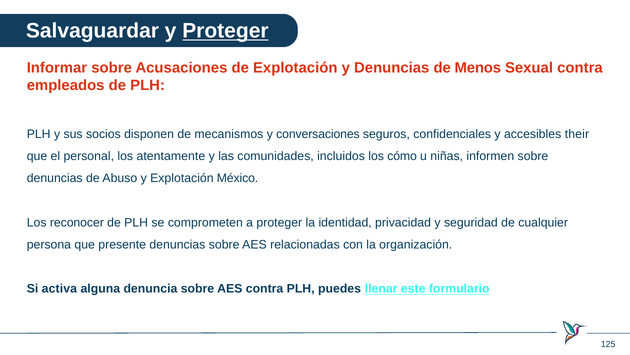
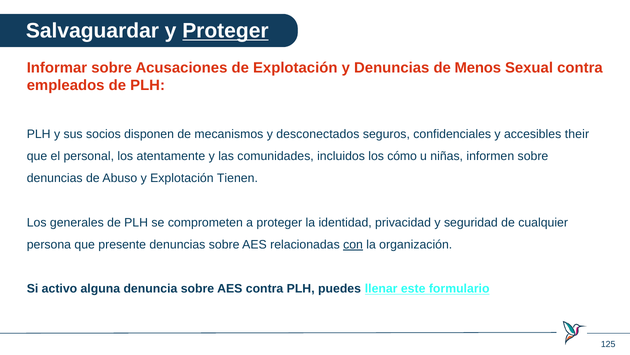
conversaciones: conversaciones -> desconectados
México: México -> Tienen
reconocer: reconocer -> generales
con underline: none -> present
activa: activa -> activo
